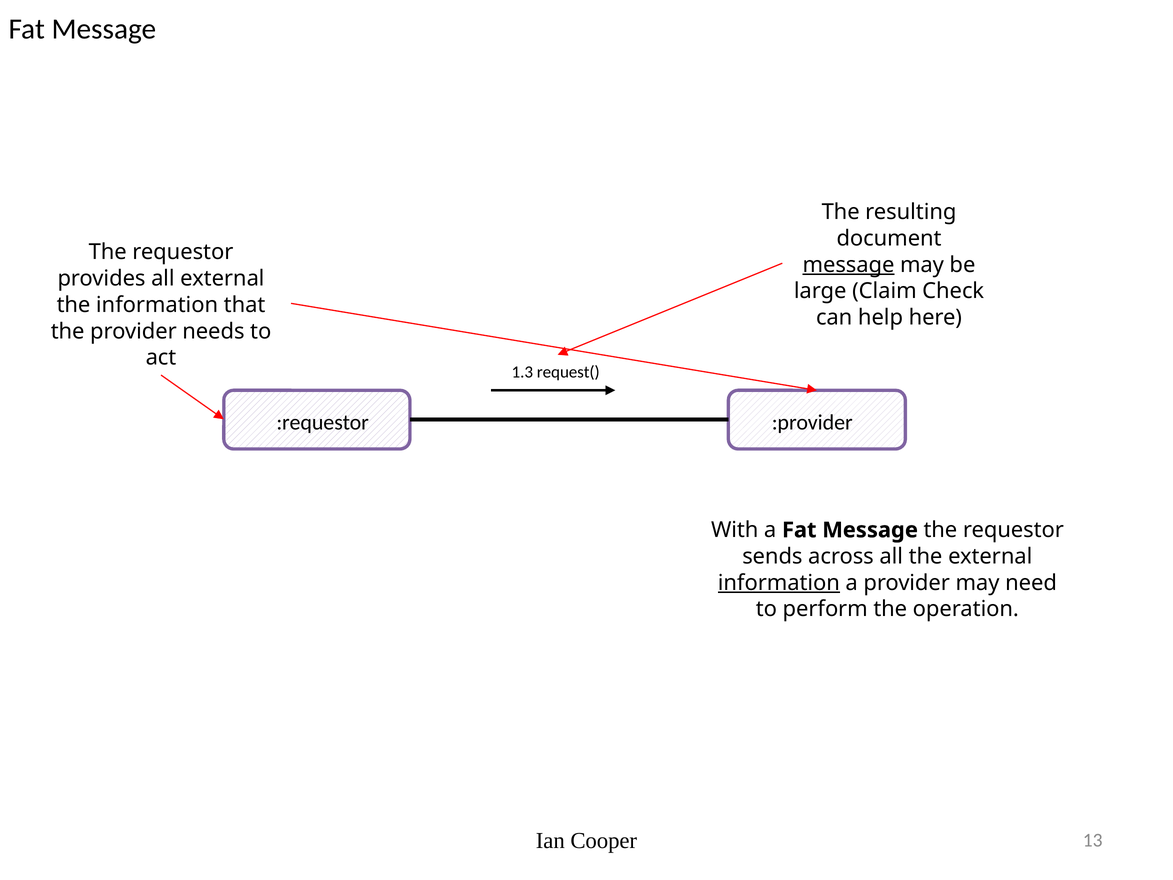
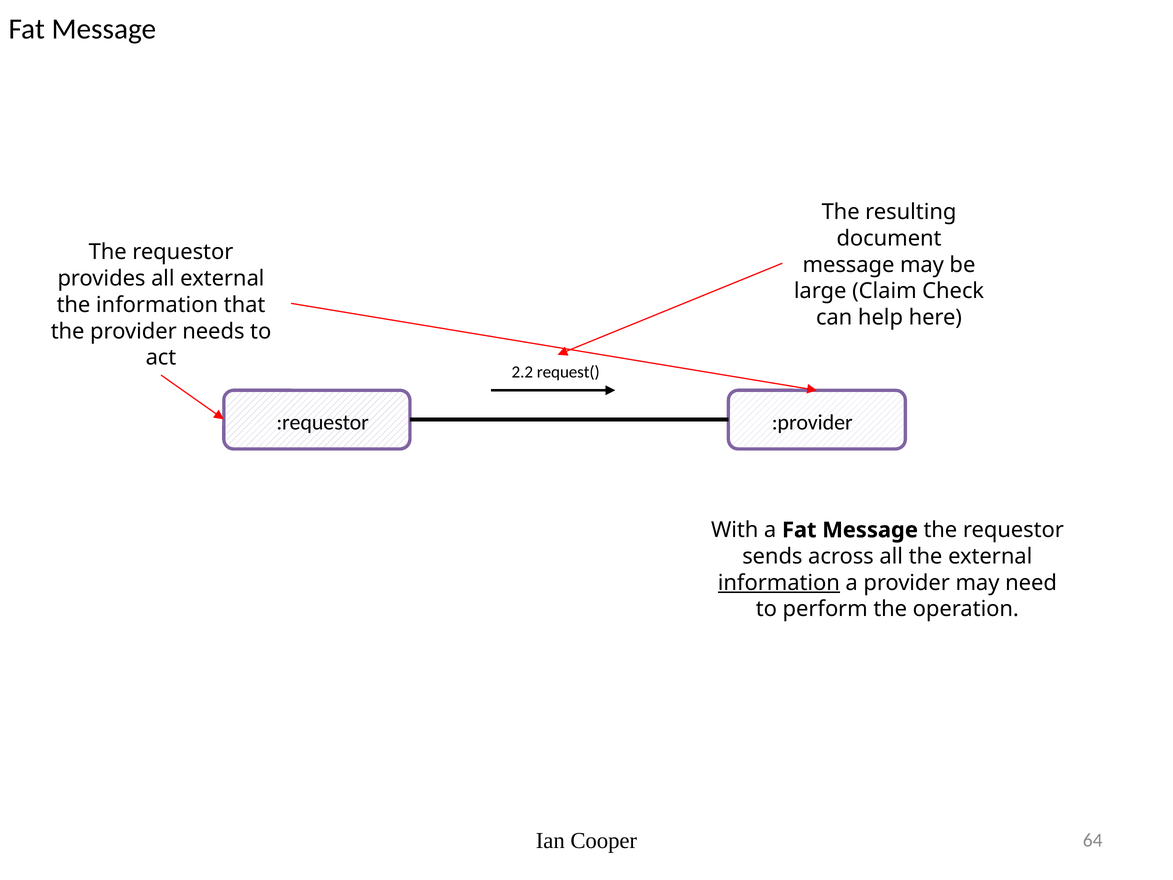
message at (848, 265) underline: present -> none
1.3: 1.3 -> 2.2
13: 13 -> 64
